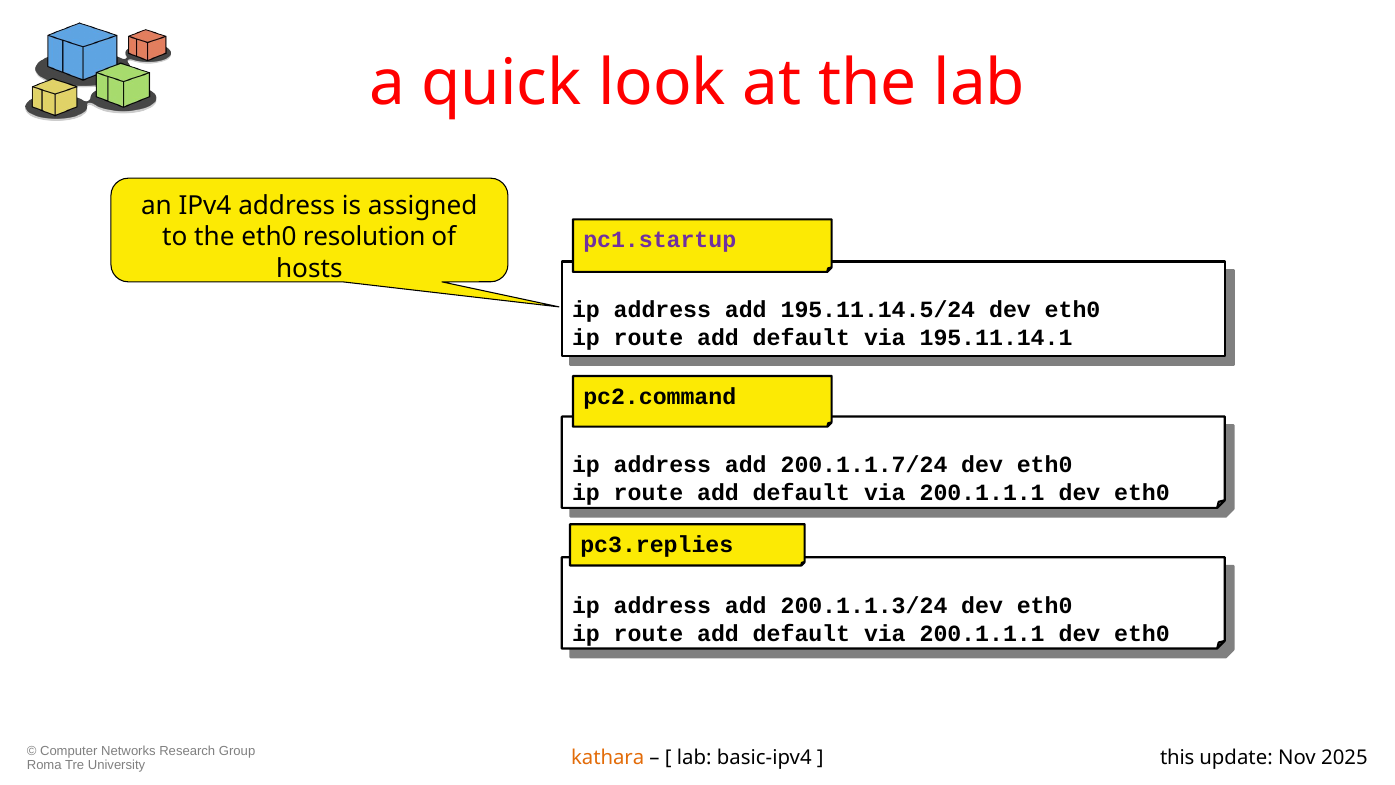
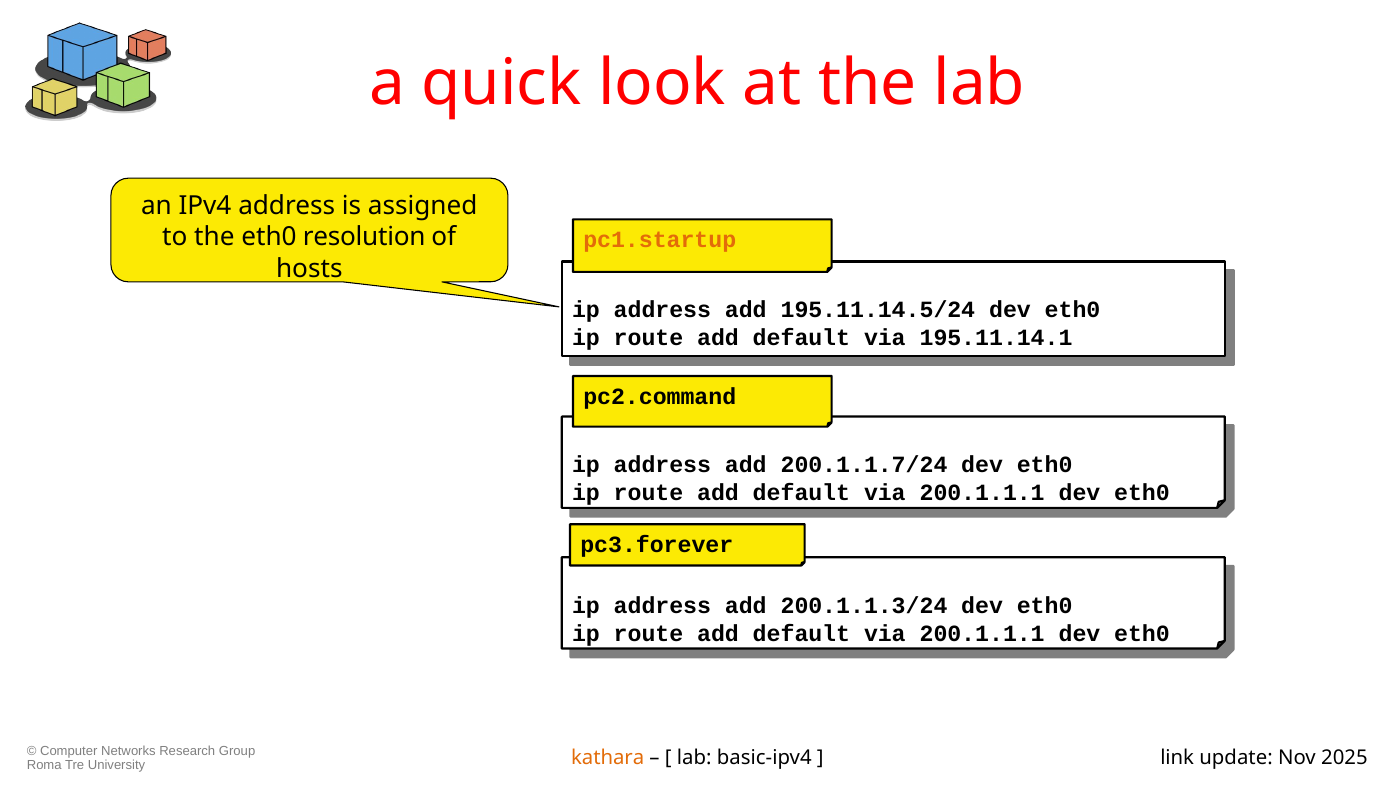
pc1.startup colour: purple -> orange
pc3.replies: pc3.replies -> pc3.forever
this: this -> link
